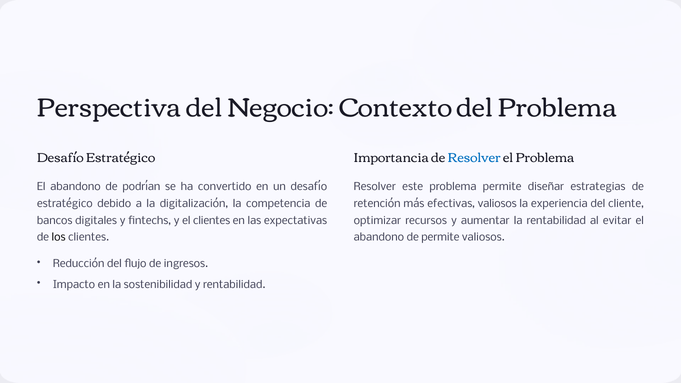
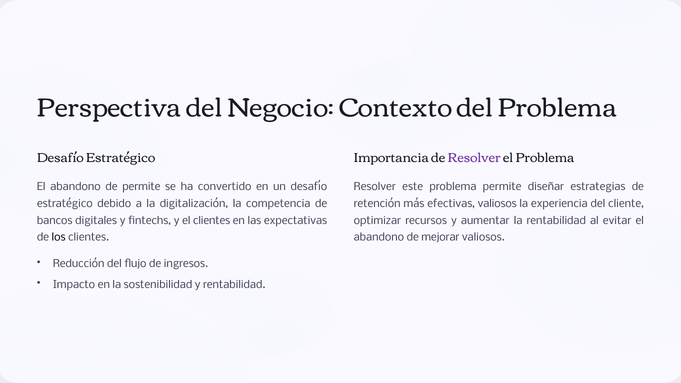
Resolver at (474, 158) colour: blue -> purple
de podrían: podrían -> permite
de permite: permite -> mejorar
